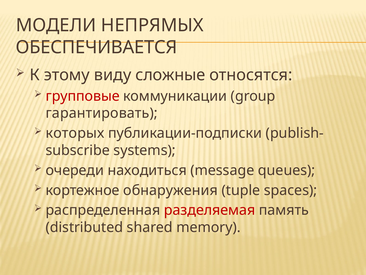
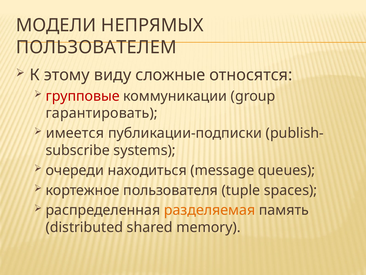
ОБЕСПЕЧИВАЕТСЯ: ОБЕСПЕЧИВАЕТСЯ -> ПОЛЬЗОВАТЕЛЕМ
которых: которых -> имеется
обнаружения: обнаружения -> пользователя
разделяемая colour: red -> orange
